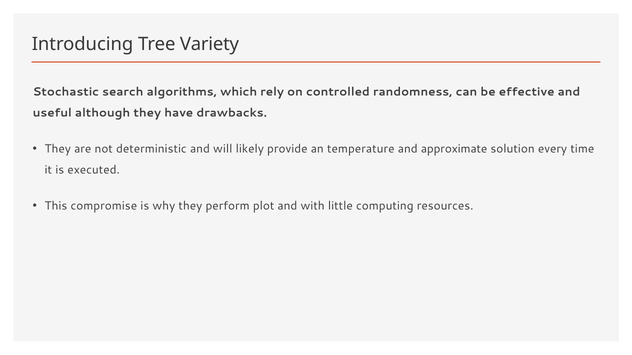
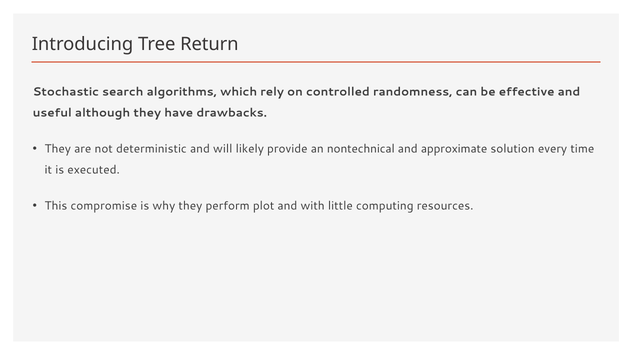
Variety: Variety -> Return
temperature: temperature -> nontechnical
